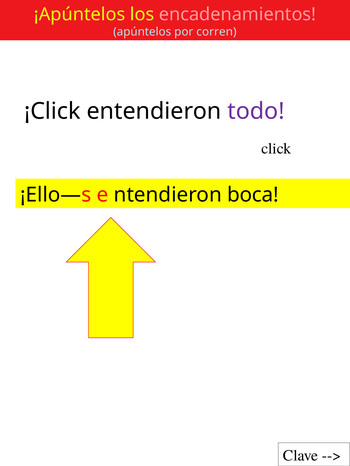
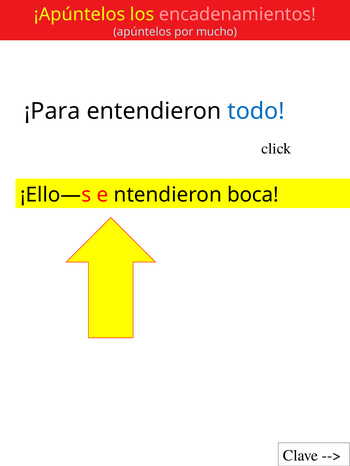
corren: corren -> mucho
¡Click: ¡Click -> ¡Para
todo colour: purple -> blue
